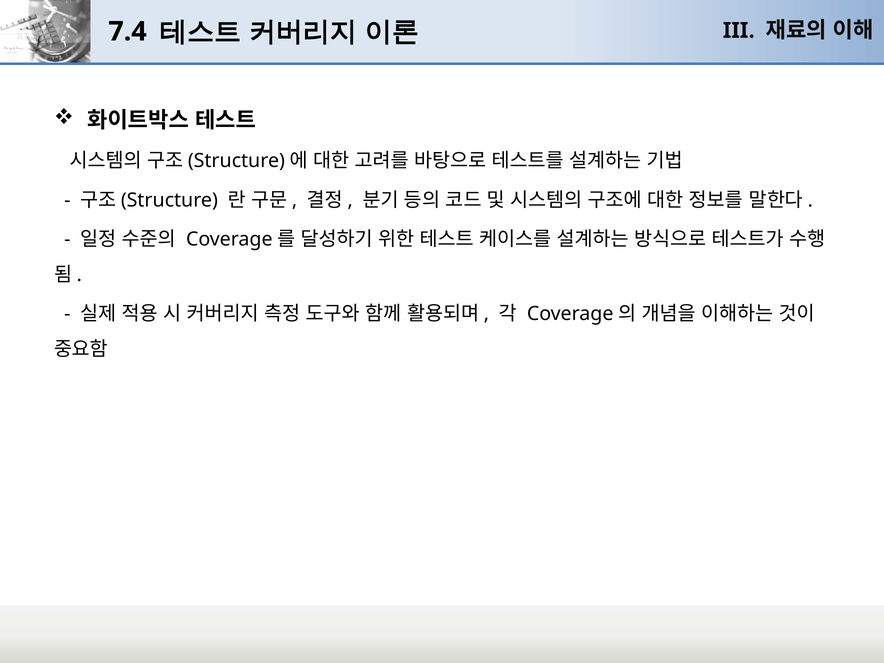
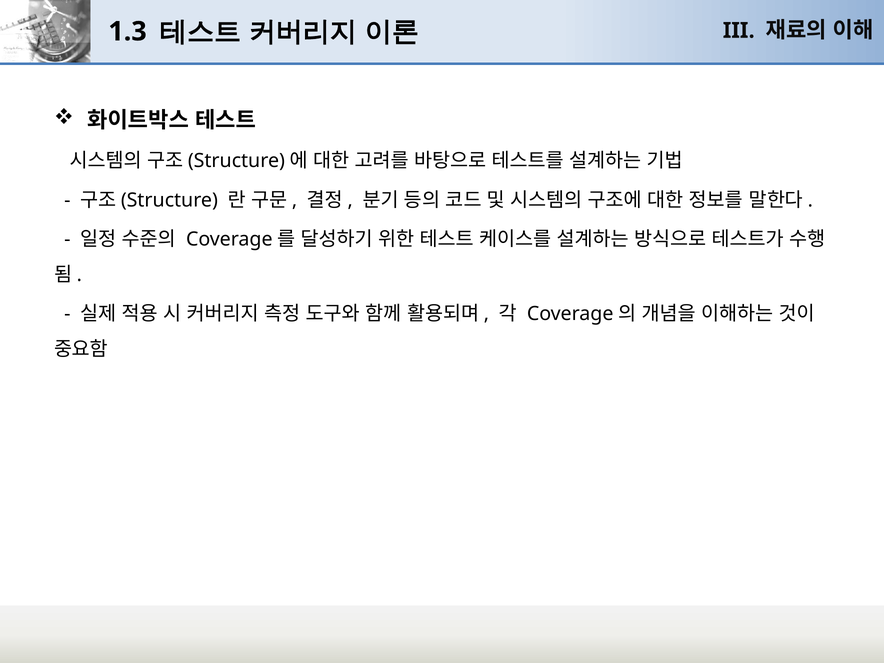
7.4: 7.4 -> 1.3
